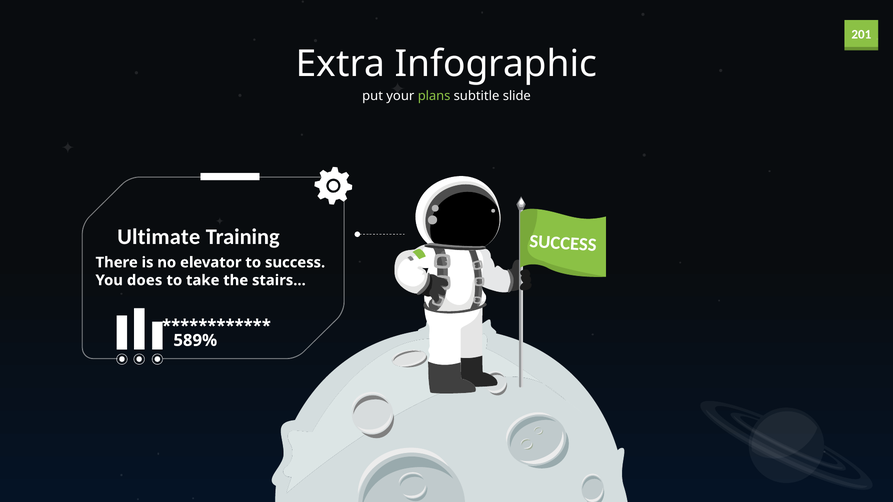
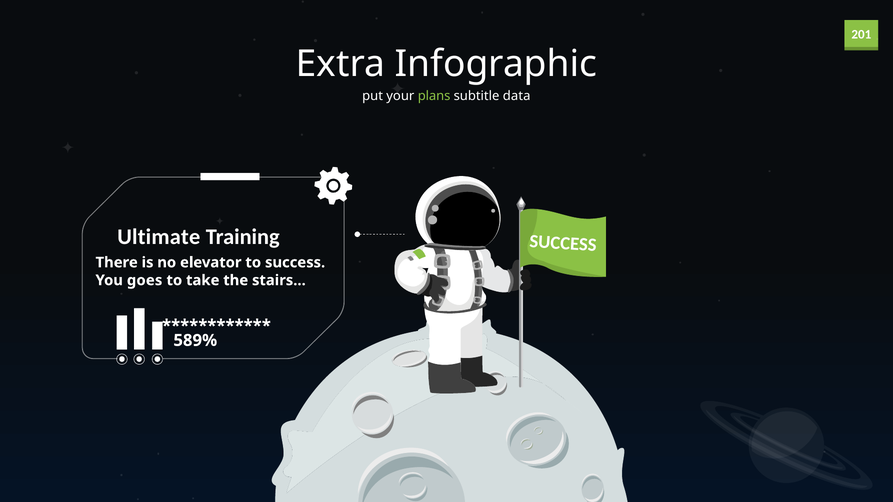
slide: slide -> data
does: does -> goes
